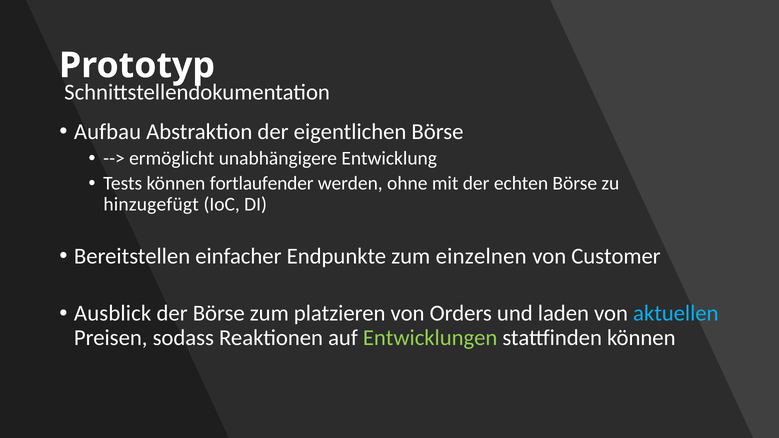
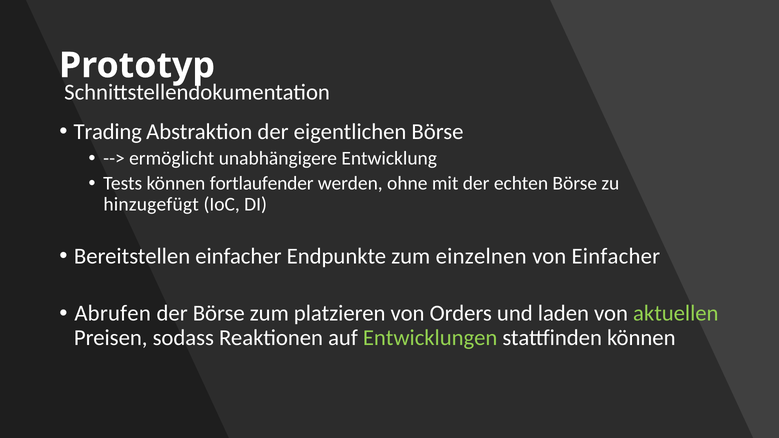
Aufbau: Aufbau -> Trading
von Customer: Customer -> Einfacher
Ausblick: Ausblick -> Abrufen
aktuellen colour: light blue -> light green
